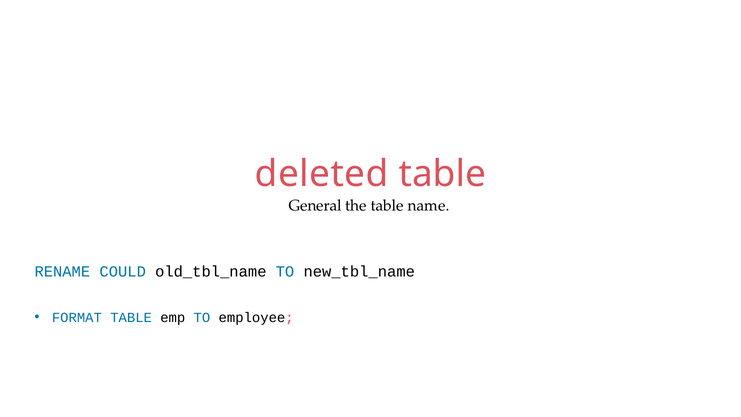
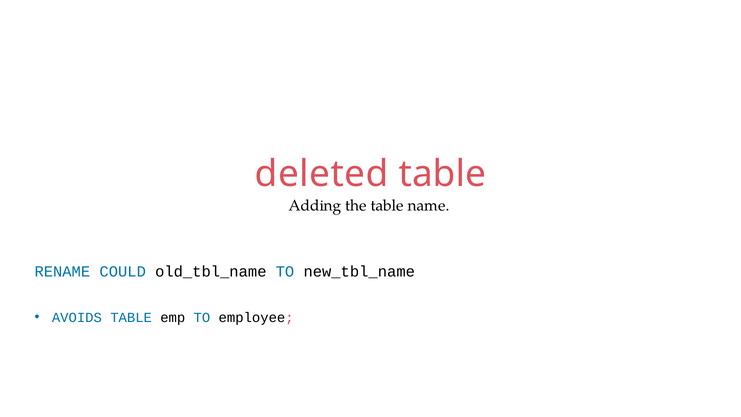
General: General -> Adding
FORMAT: FORMAT -> AVOIDS
